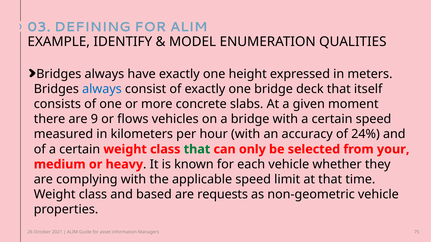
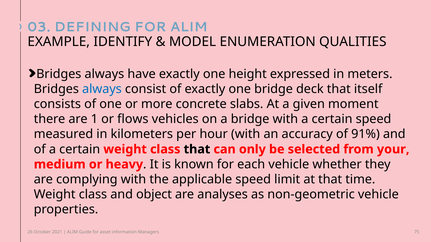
9: 9 -> 1
24%: 24% -> 91%
that at (197, 150) colour: green -> black
based: based -> object
requests: requests -> analyses
